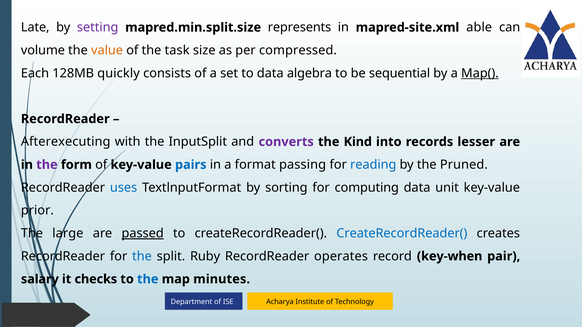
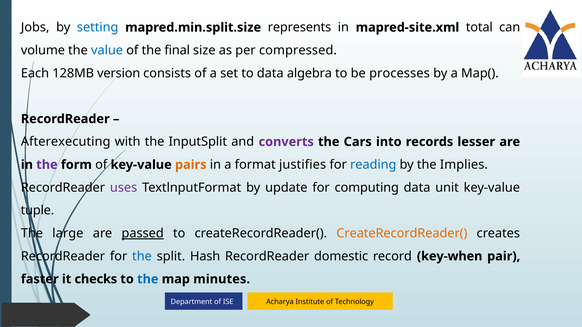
Late: Late -> Jobs
setting colour: purple -> blue
able: able -> total
value colour: orange -> blue
task: task -> final
quickly: quickly -> version
sequential: sequential -> processes
Map( underline: present -> none
Kind: Kind -> Cars
pairs colour: blue -> orange
passing: passing -> justifies
Pruned: Pruned -> Implies
uses colour: blue -> purple
sorting: sorting -> update
prior: prior -> tuple
CreateRecordReader( at (402, 234) colour: blue -> orange
Ruby: Ruby -> Hash
operates: operates -> domestic
salary: salary -> faster
